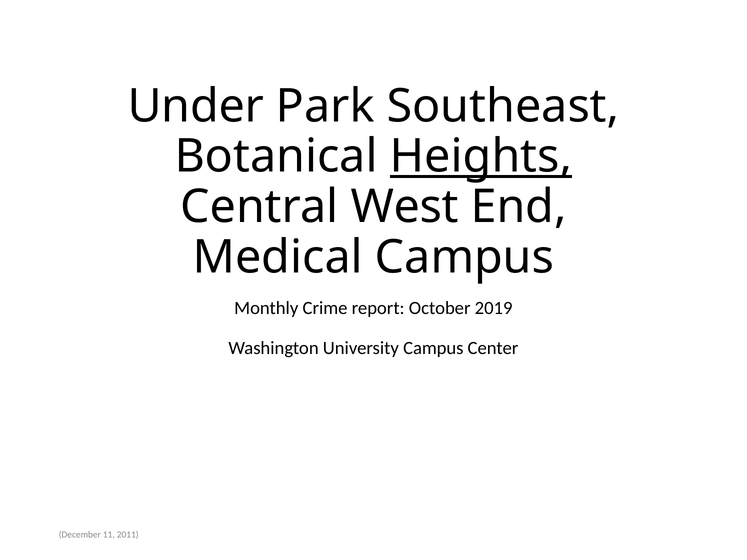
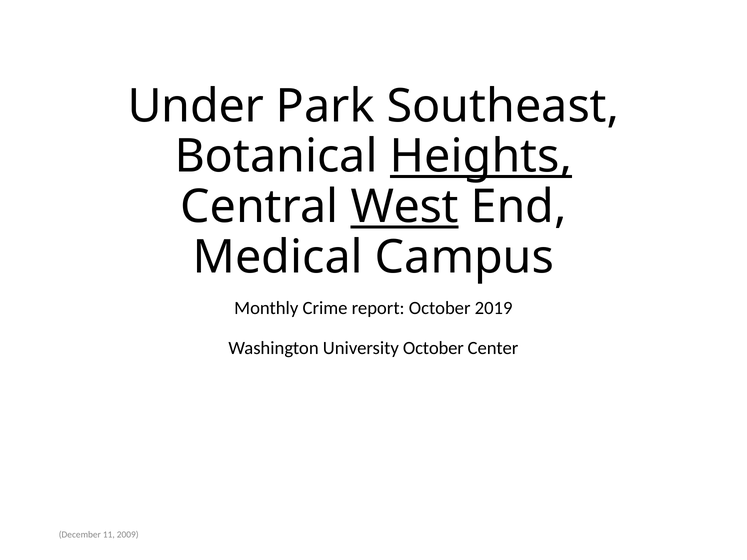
West underline: none -> present
University Campus: Campus -> October
2011: 2011 -> 2009
